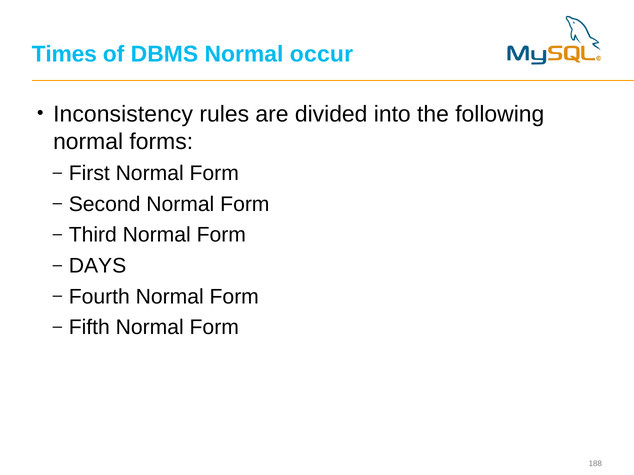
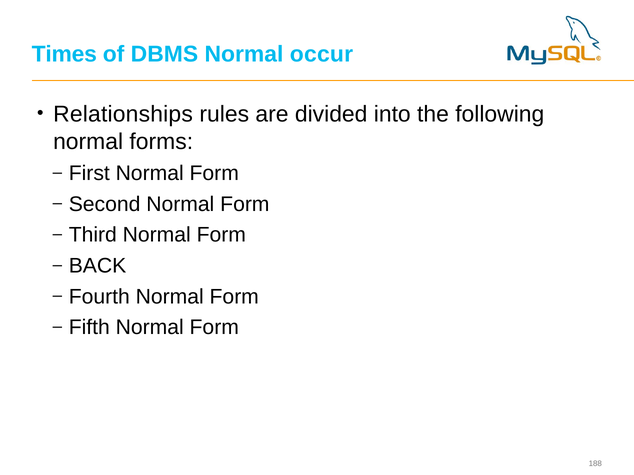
Inconsistency: Inconsistency -> Relationships
DAYS: DAYS -> BACK
